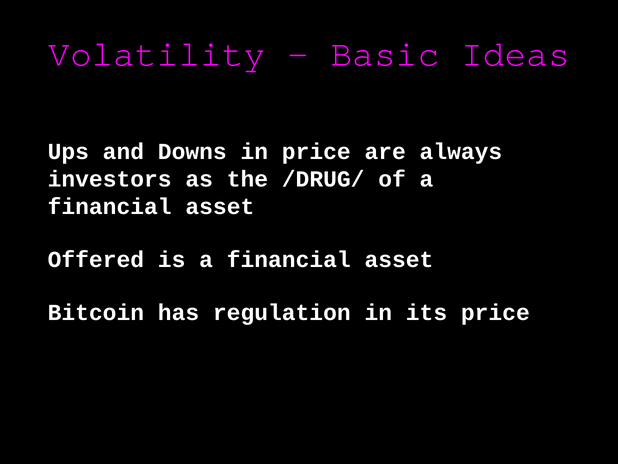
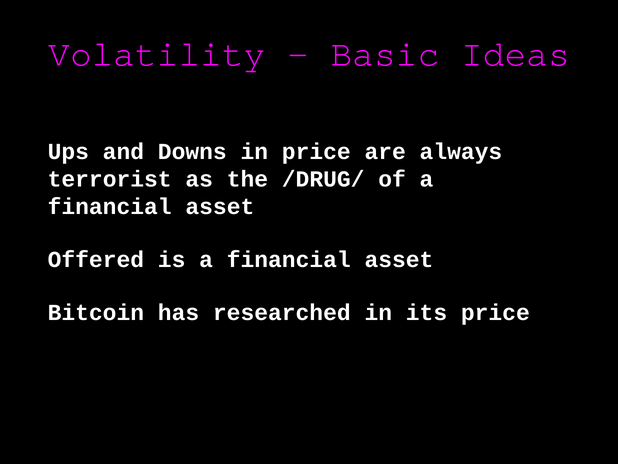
investors: investors -> terrorist
regulation: regulation -> researched
